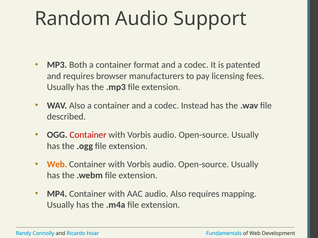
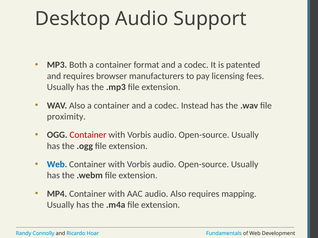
Random: Random -> Desktop
described: described -> proximity
Web at (57, 165) colour: orange -> blue
